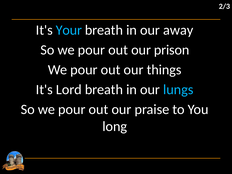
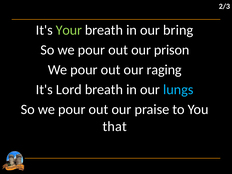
Your colour: light blue -> light green
away: away -> bring
things: things -> raging
long: long -> that
